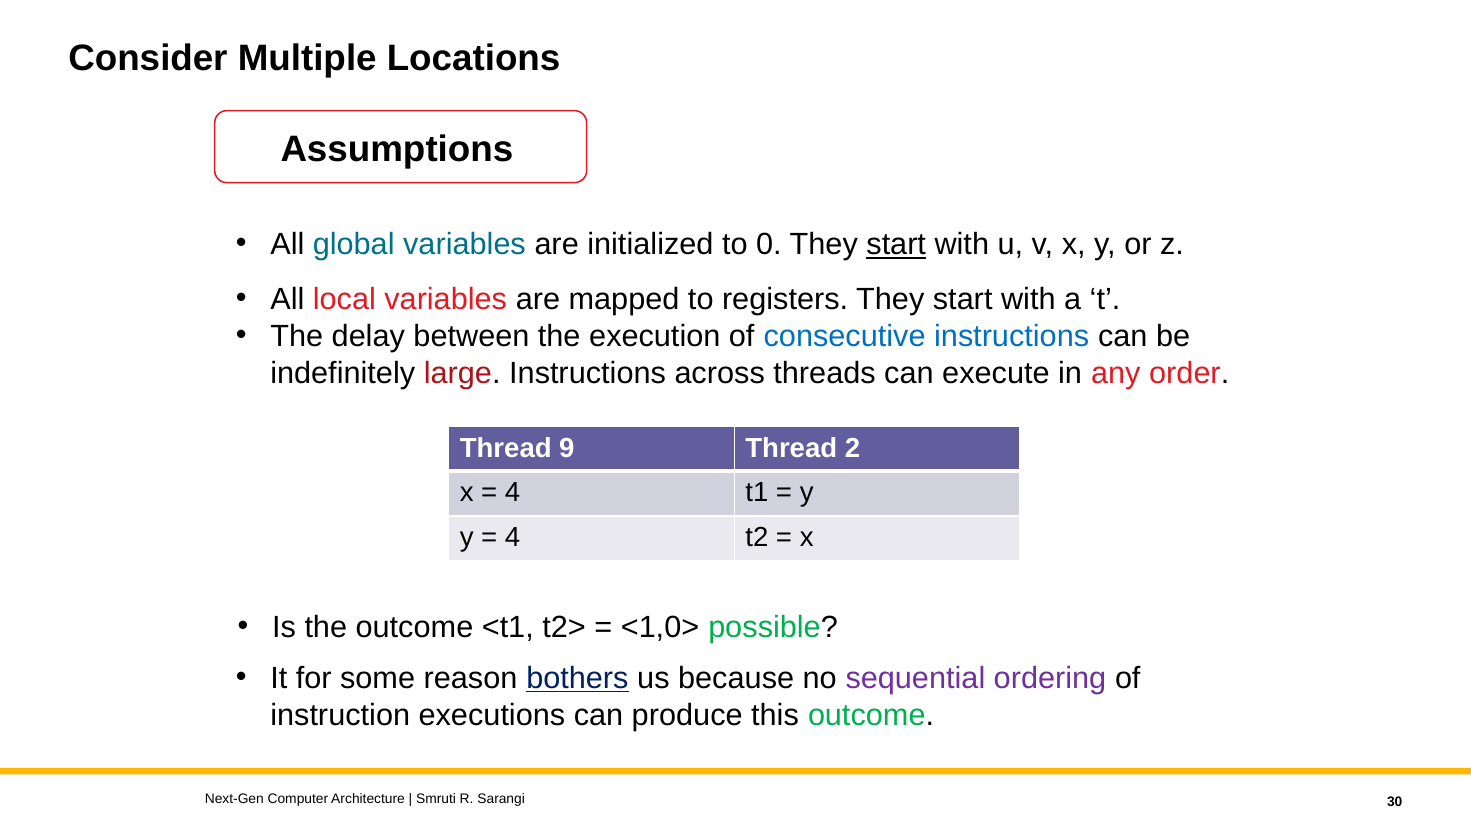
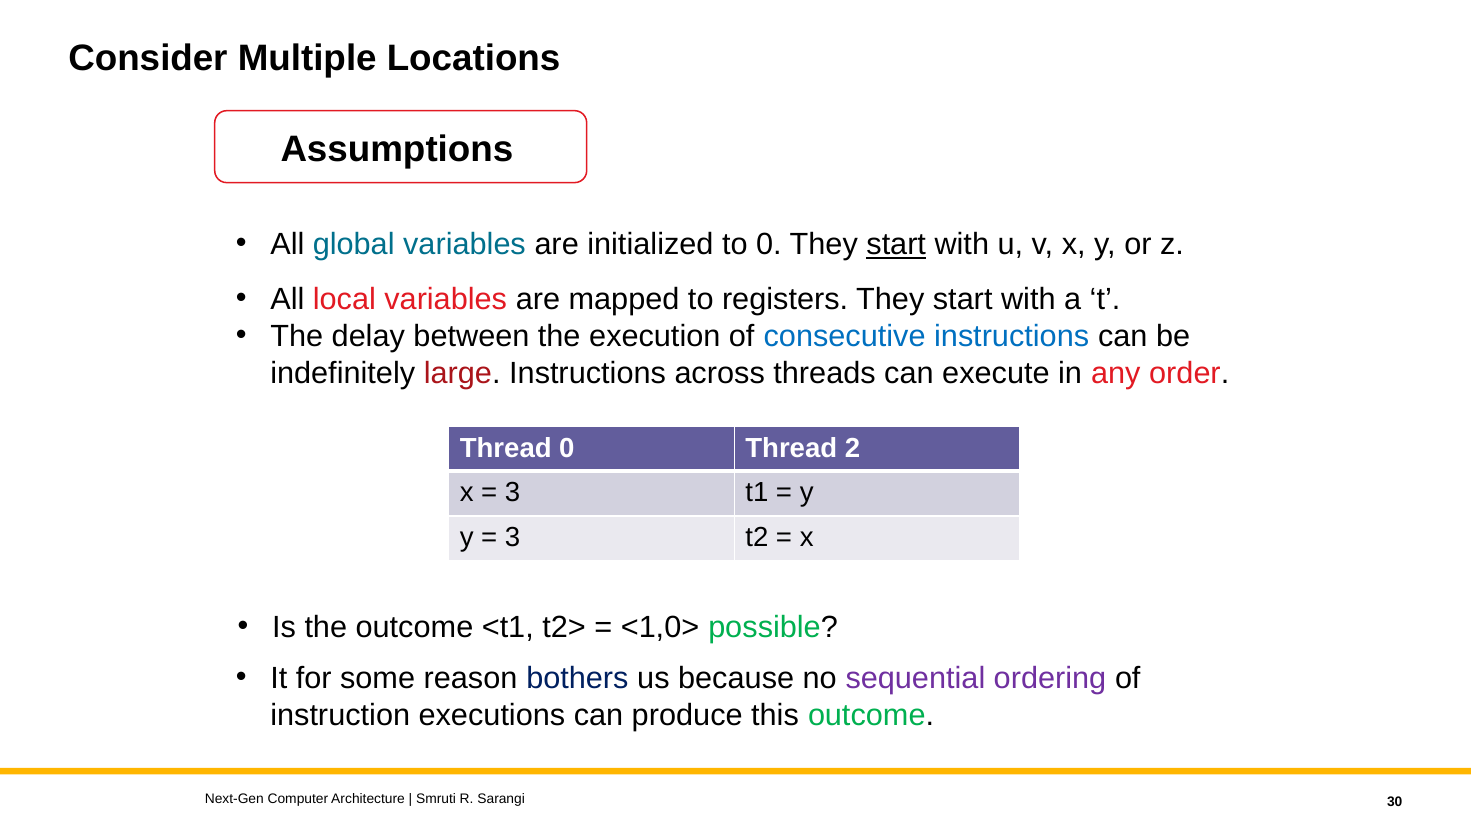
Thread 9: 9 -> 0
4 at (512, 493): 4 -> 3
4 at (512, 538): 4 -> 3
bothers underline: present -> none
